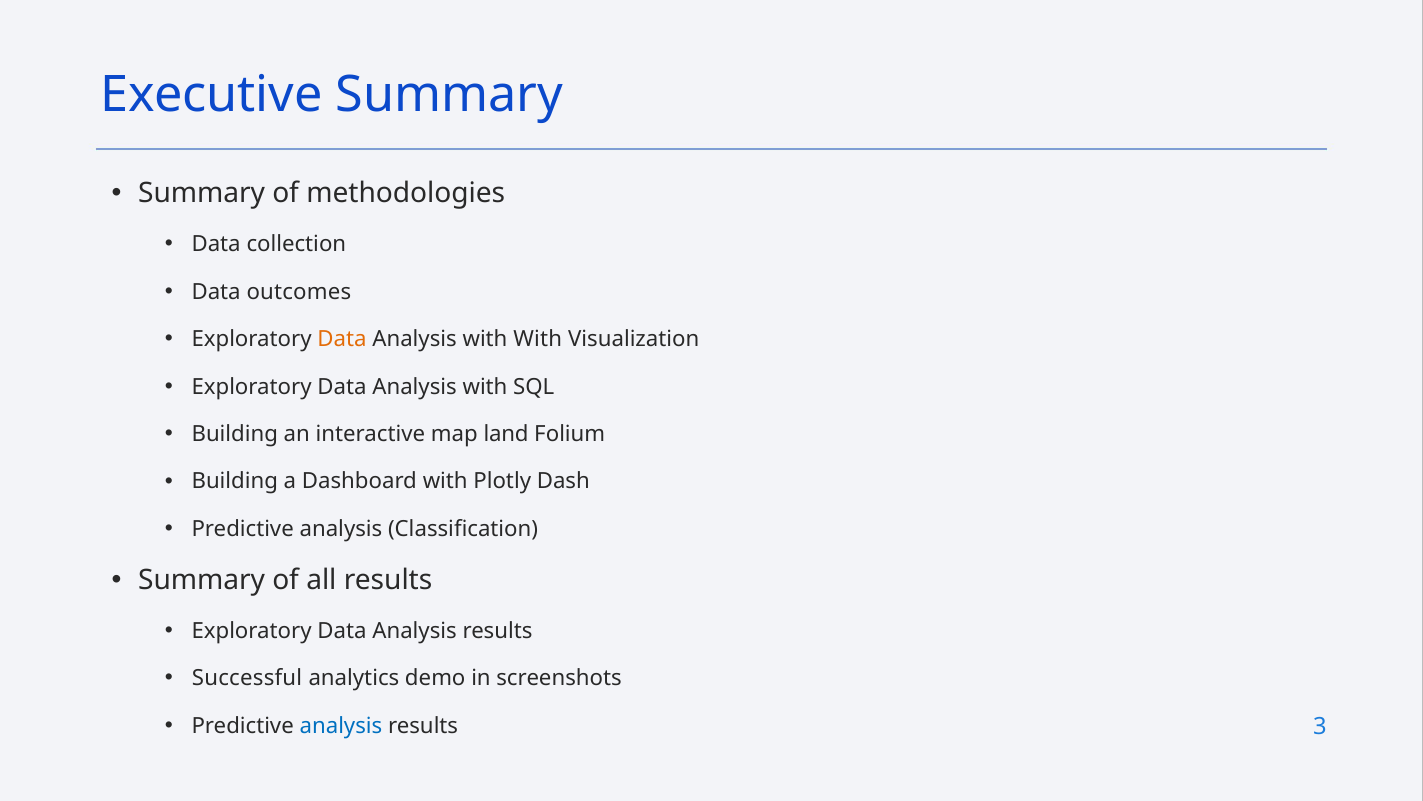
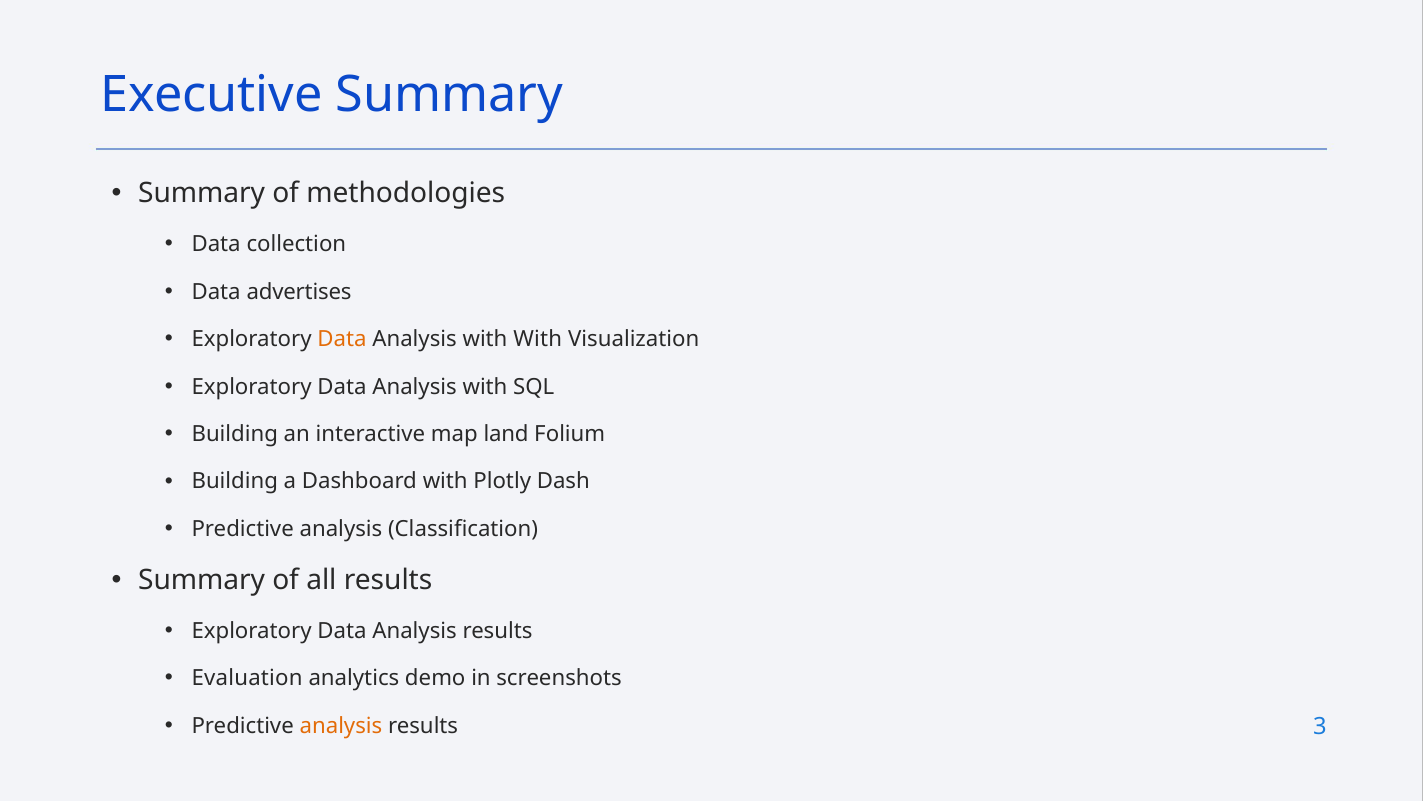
outcomes: outcomes -> advertises
Successful: Successful -> Evaluation
analysis at (341, 726) colour: blue -> orange
